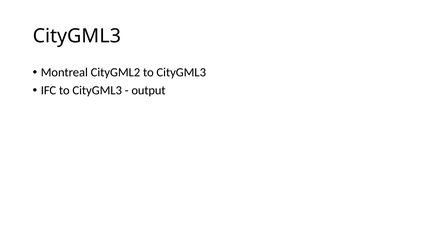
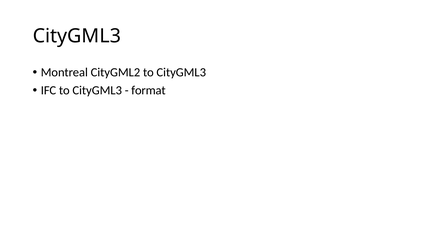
output: output -> format
